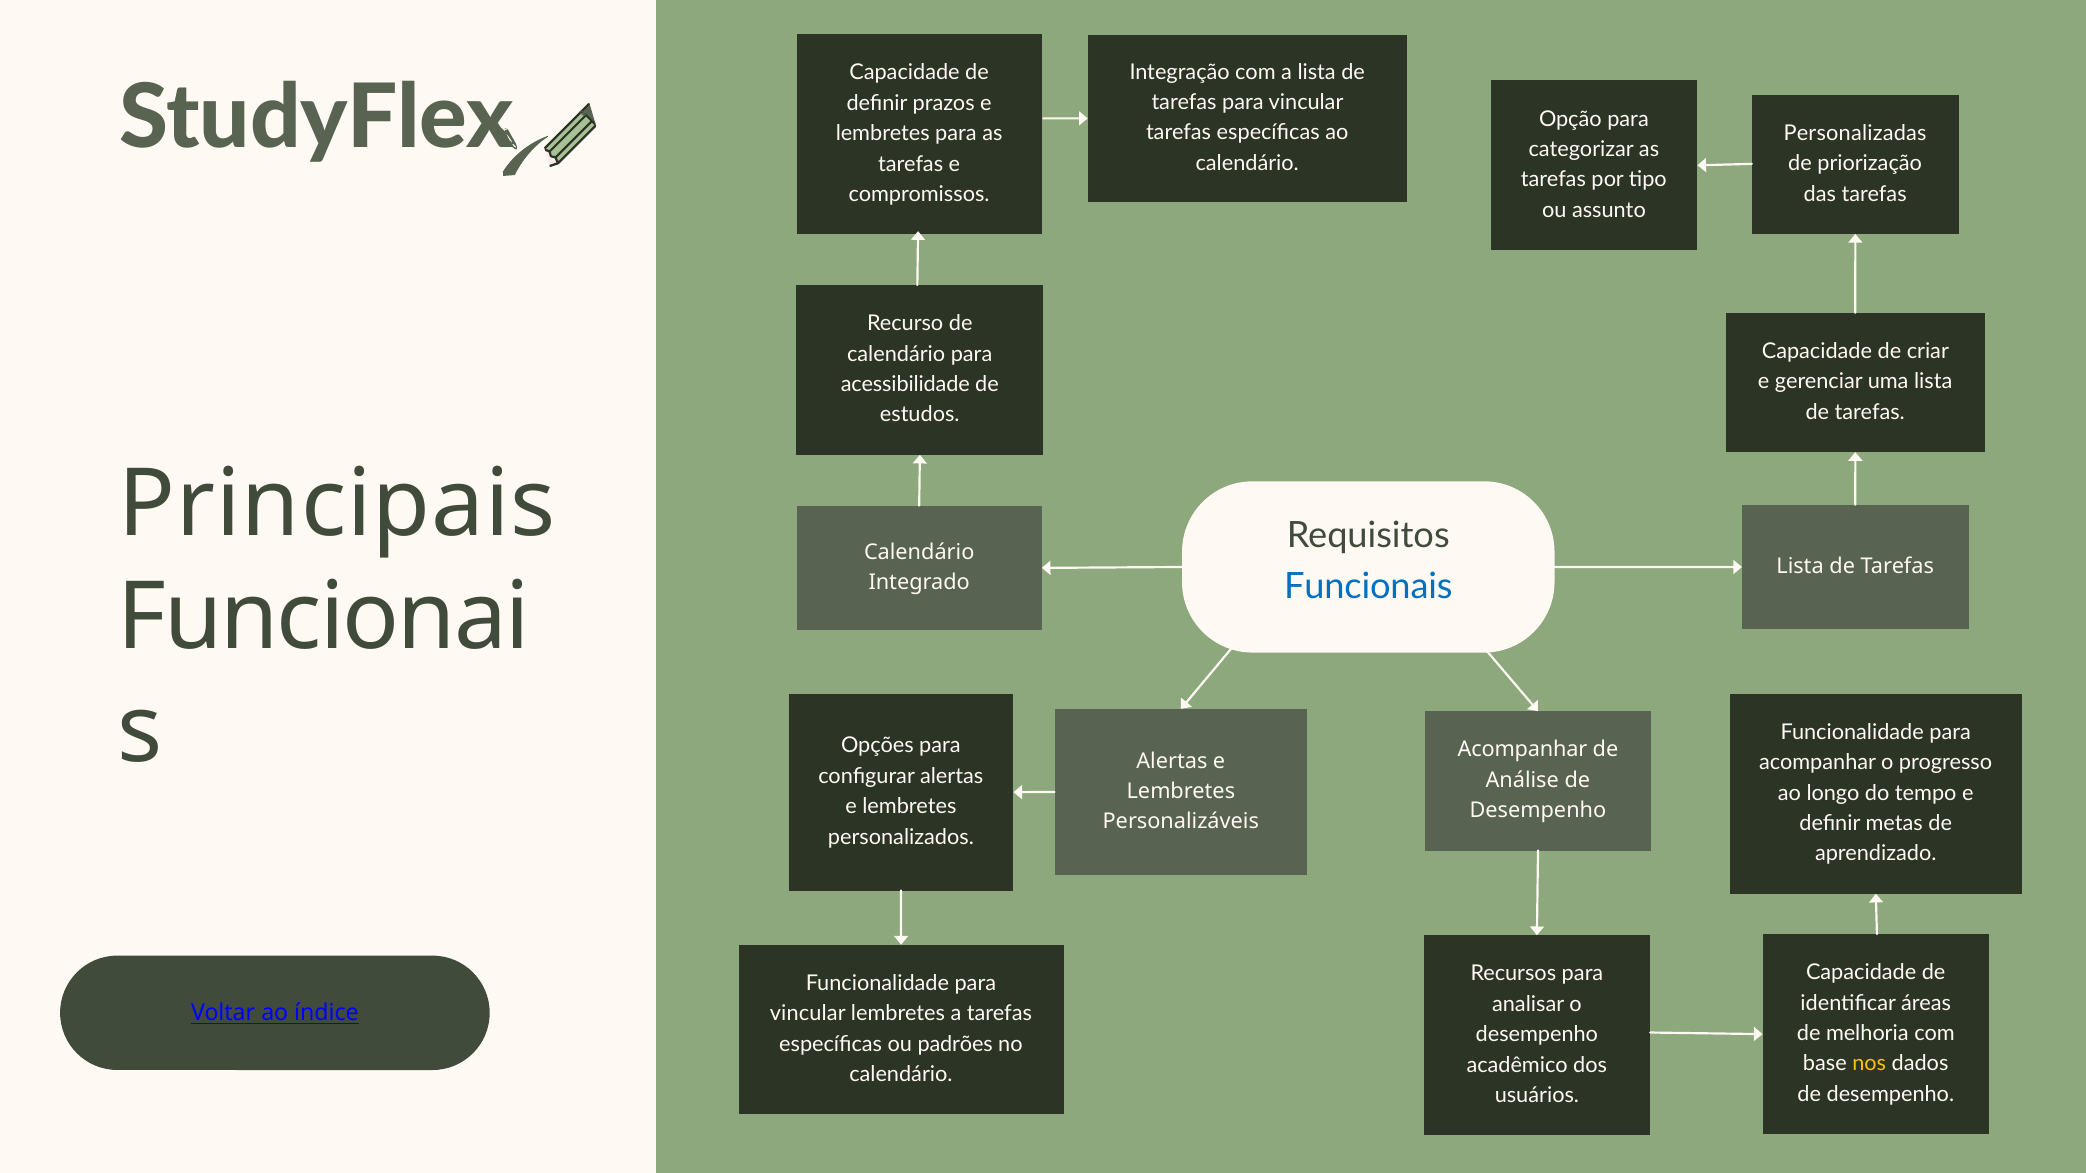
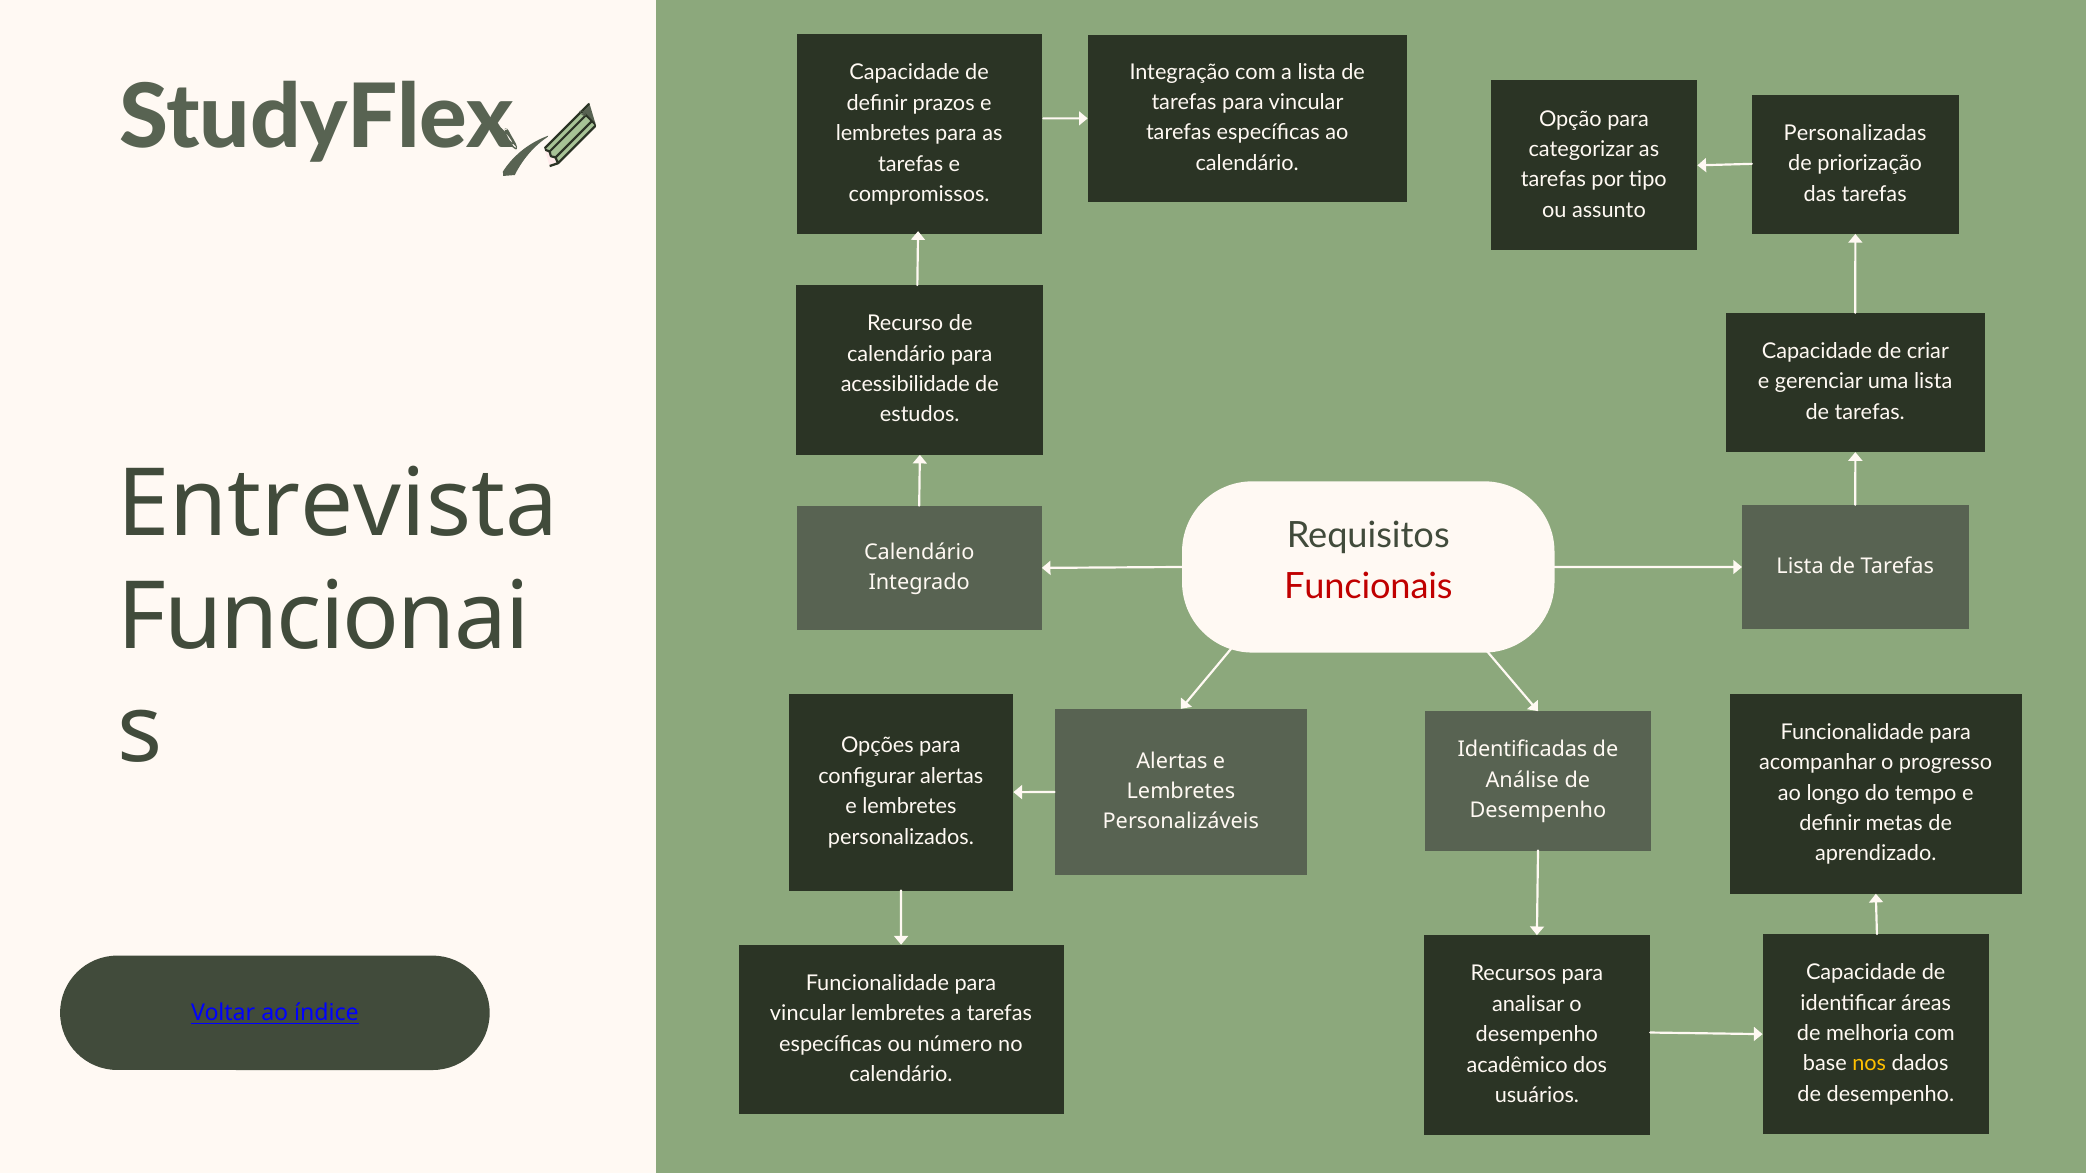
Principais: Principais -> Entrevista
Funcionais colour: blue -> red
Acompanhar at (1522, 750): Acompanhar -> Identificadas
padrões: padrões -> número
